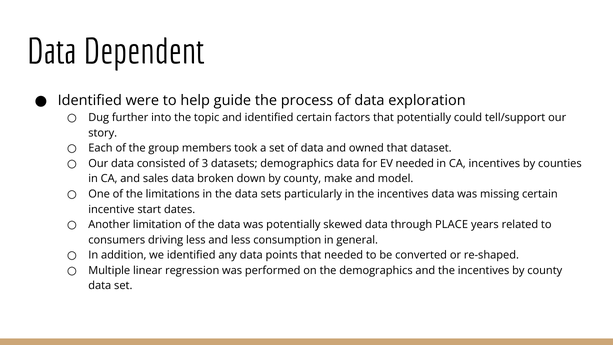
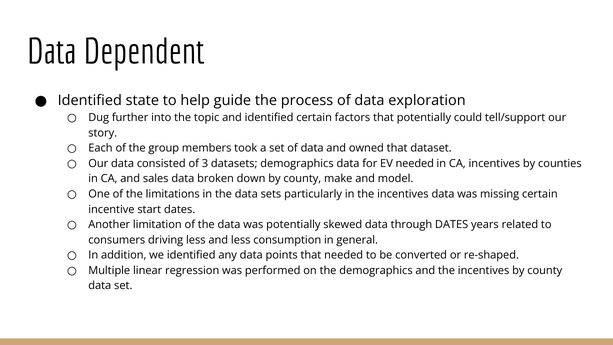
were: were -> state
through PLACE: PLACE -> DATES
